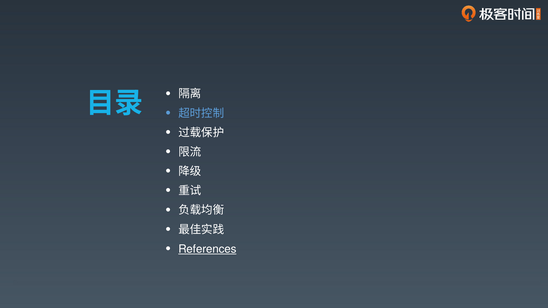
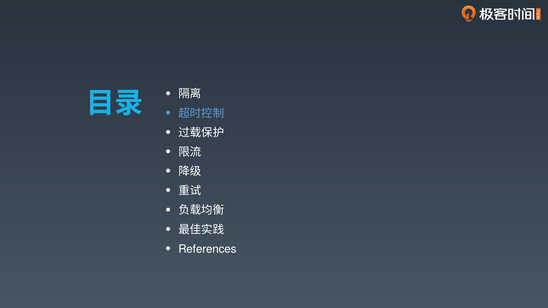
References underline: present -> none
